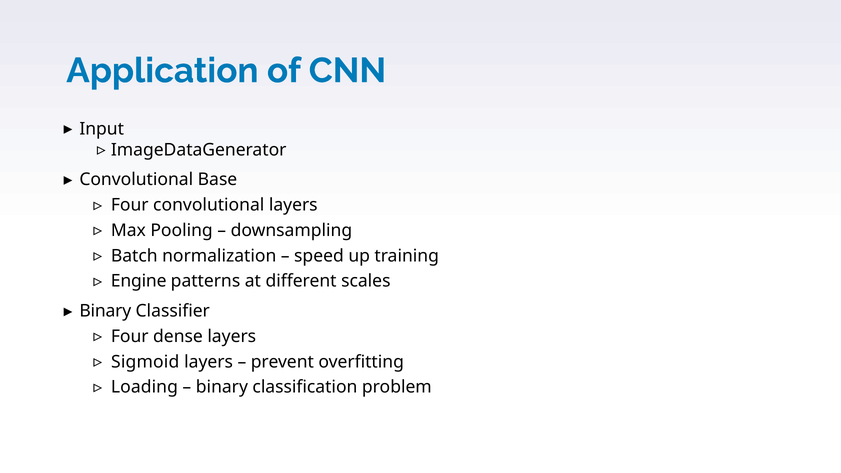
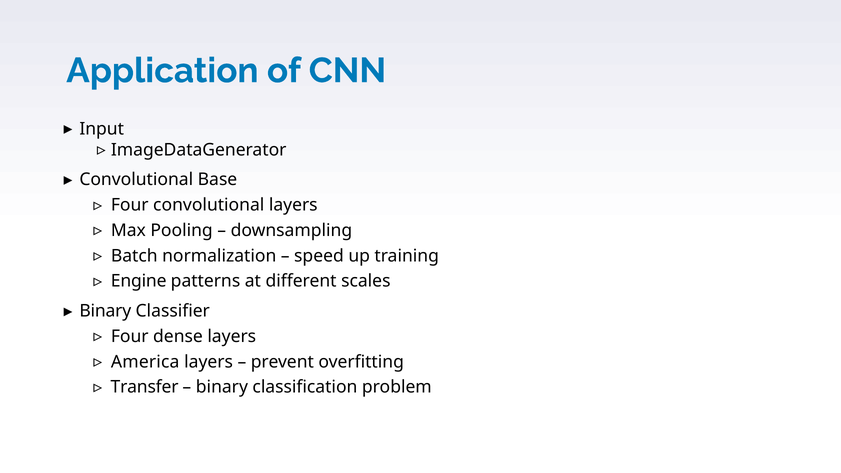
Sigmoid: Sigmoid -> America
Loading: Loading -> Transfer
